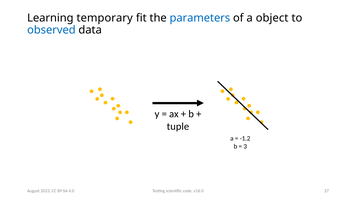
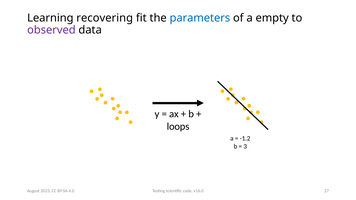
temporary: temporary -> recovering
object: object -> empty
observed colour: blue -> purple
tuple: tuple -> loops
